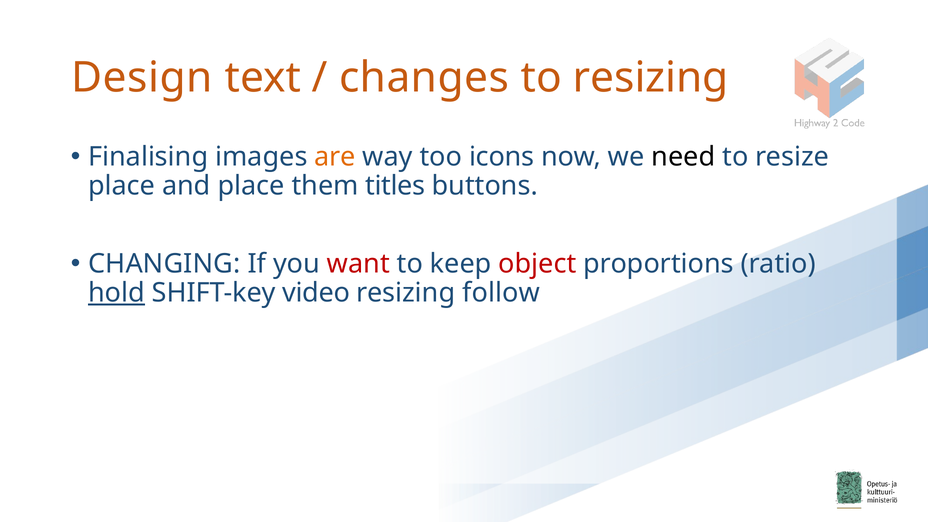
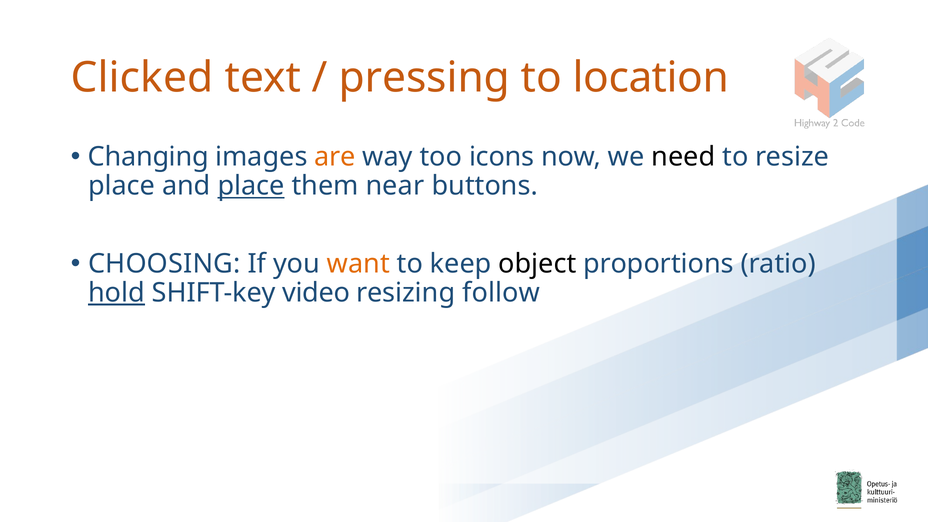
Design: Design -> Clicked
changes: changes -> pressing
to resizing: resizing -> location
Finalising: Finalising -> Changing
place at (251, 186) underline: none -> present
titles: titles -> near
CHANGING: CHANGING -> CHOOSING
want colour: red -> orange
object colour: red -> black
